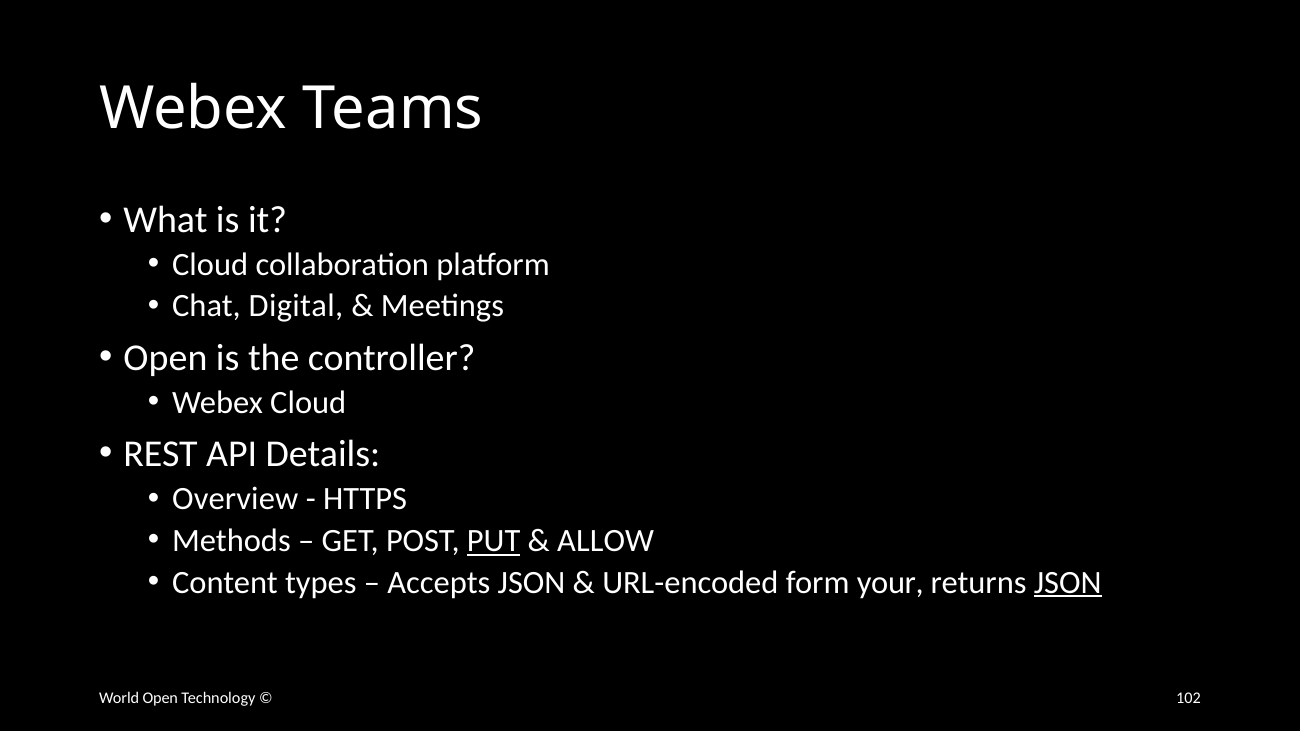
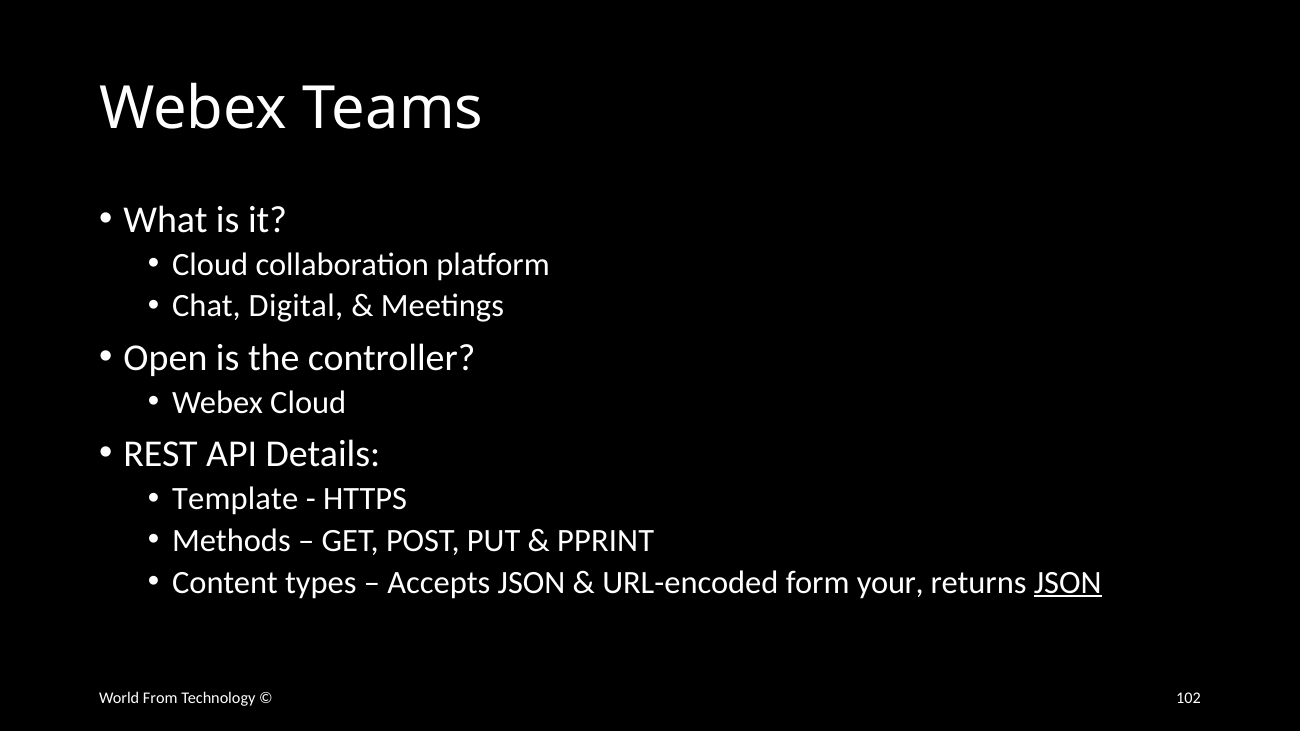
Overview: Overview -> Template
PUT underline: present -> none
ALLOW: ALLOW -> PPRINT
World Open: Open -> From
